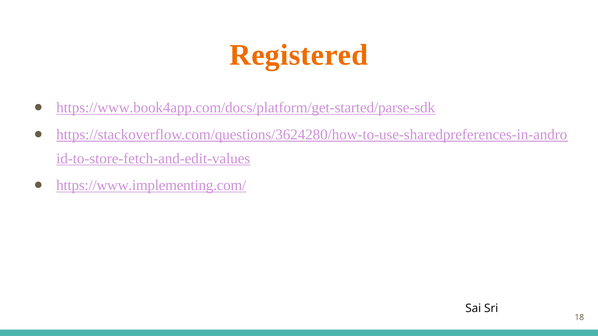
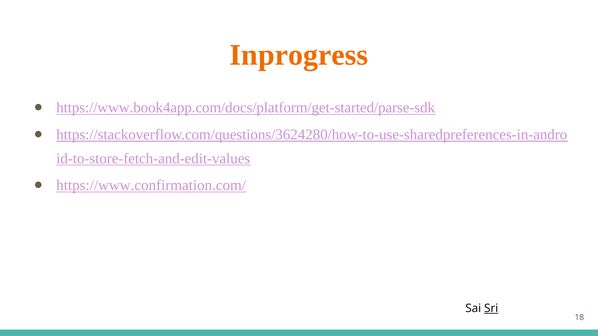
Registered: Registered -> Inprogress
https://www.implementing.com/: https://www.implementing.com/ -> https://www.confirmation.com/
Sri underline: none -> present
